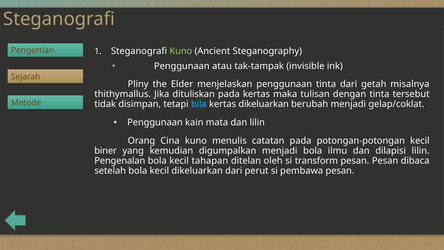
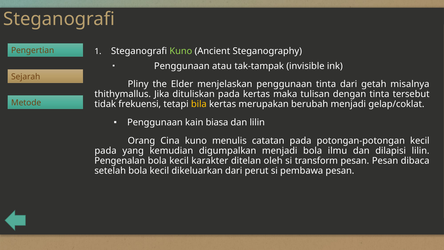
disimpan: disimpan -> frekuensi
bila colour: light blue -> yellow
kertas dikeluarkan: dikeluarkan -> merupakan
mata: mata -> biasa
biner at (106, 151): biner -> pada
tahapan: tahapan -> karakter
